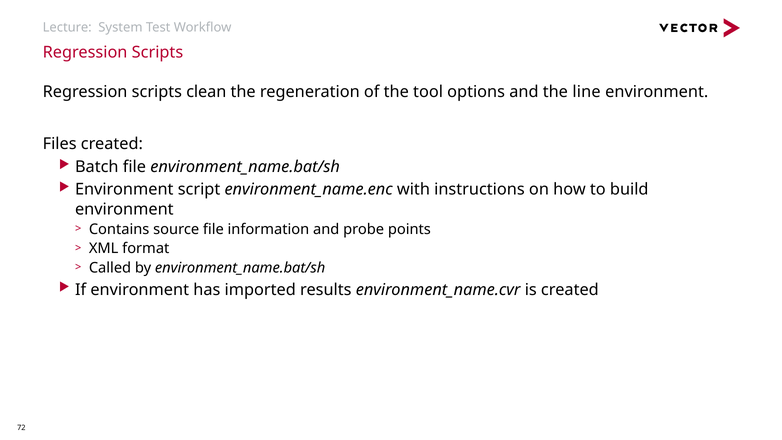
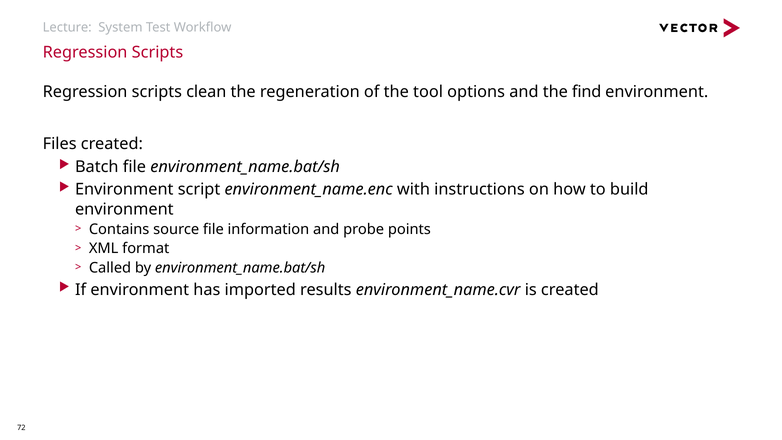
line: line -> find
